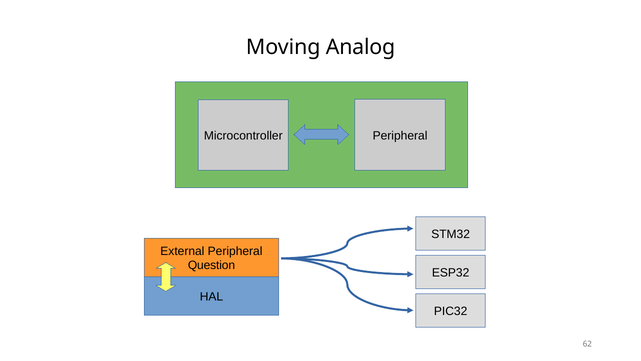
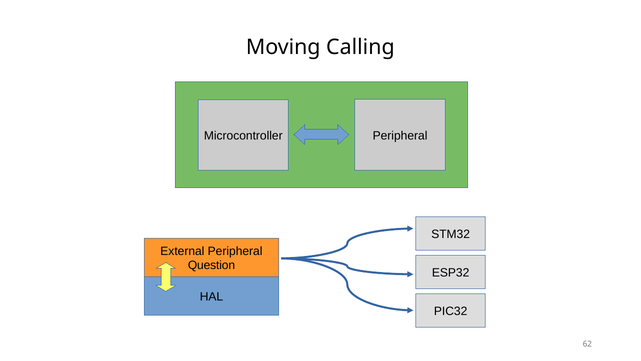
Analog: Analog -> Calling
